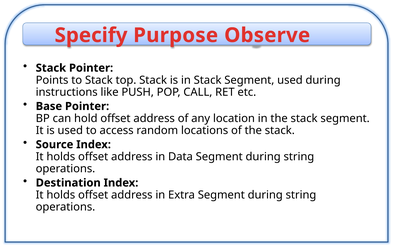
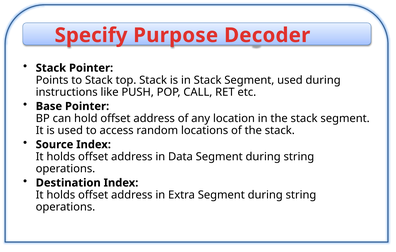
Observe: Observe -> Decoder
